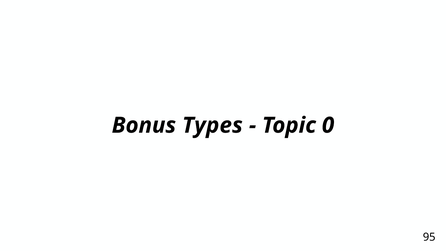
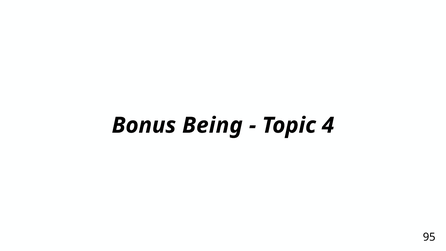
Types: Types -> Being
0: 0 -> 4
